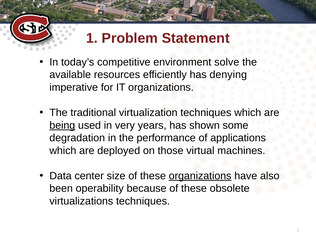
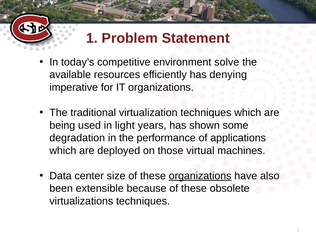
being underline: present -> none
very: very -> light
operability: operability -> extensible
